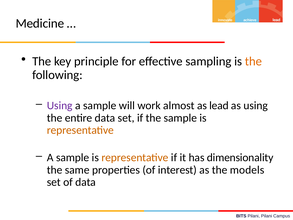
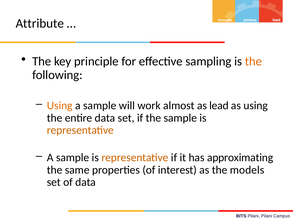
Medicine: Medicine -> Attribute
Using at (60, 105) colour: purple -> orange
dimensionality: dimensionality -> approximating
